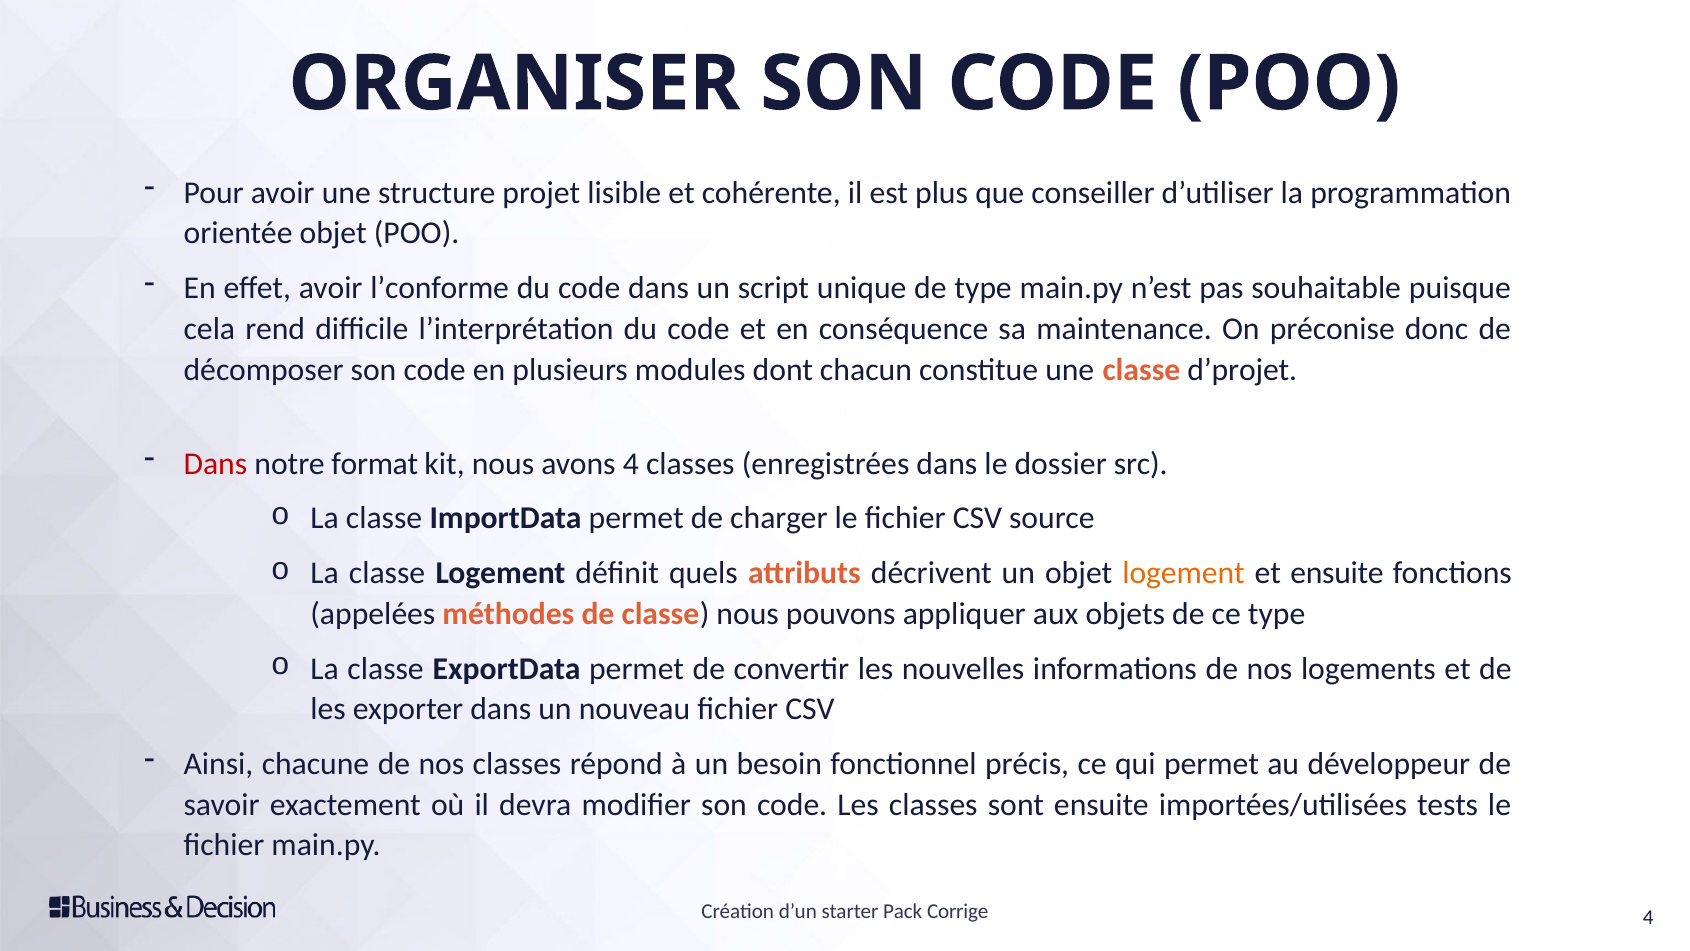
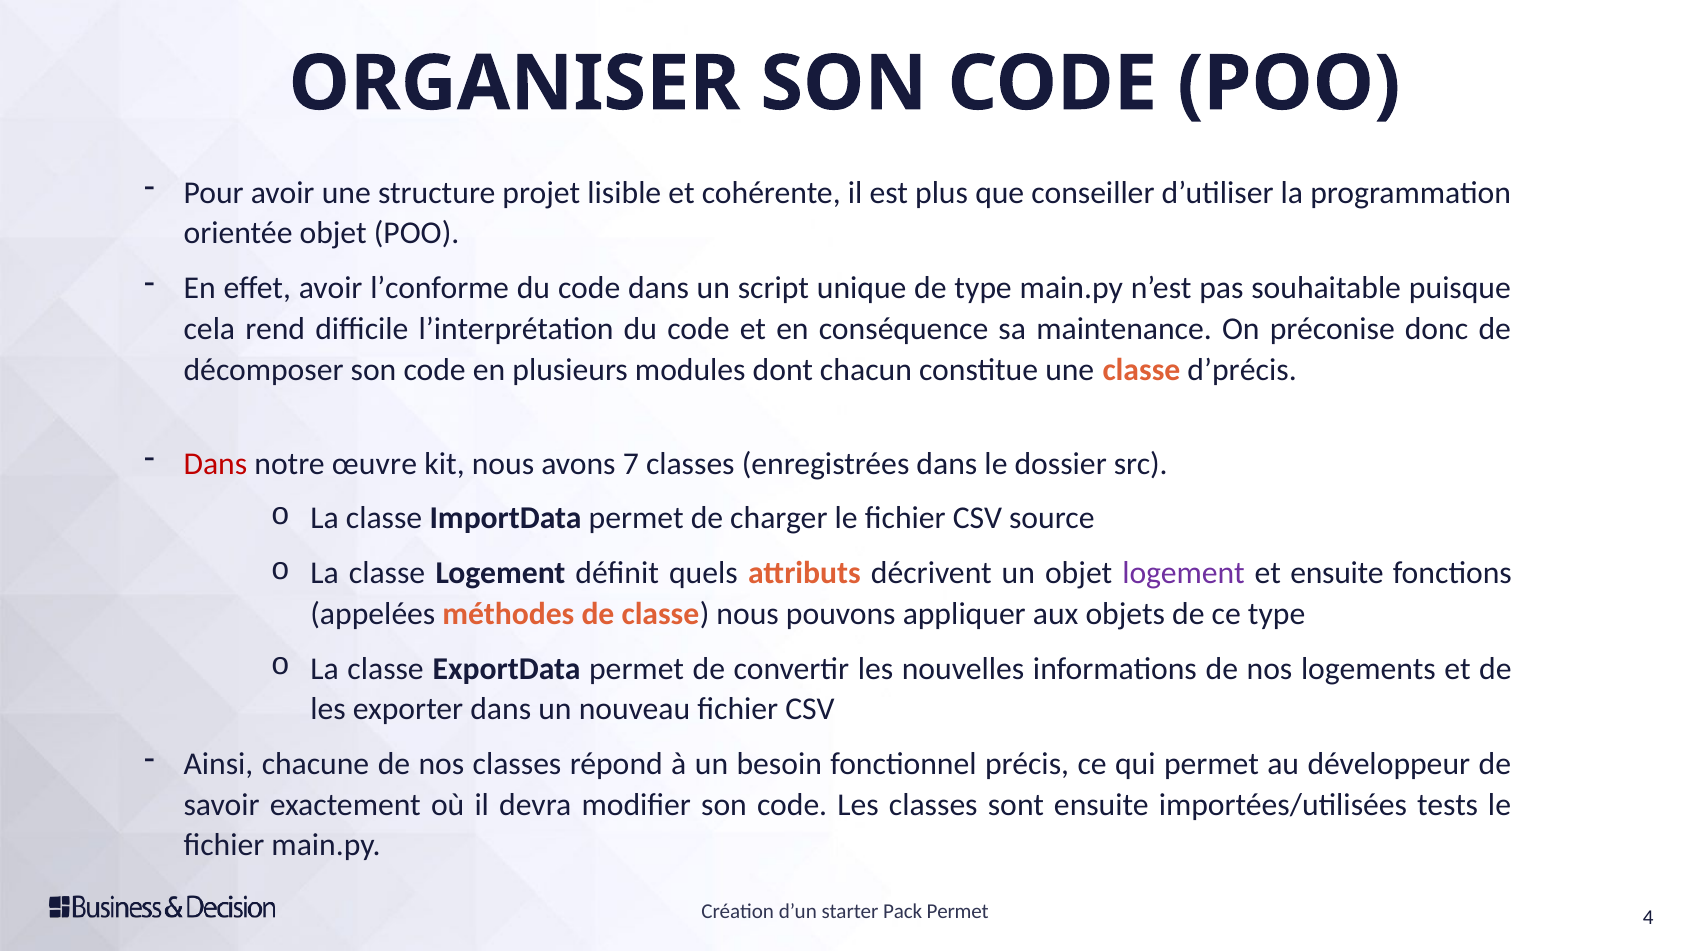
d’projet: d’projet -> d’précis
format: format -> œuvre
avons 4: 4 -> 7
logement at (1183, 573) colour: orange -> purple
Pack Corrige: Corrige -> Permet
